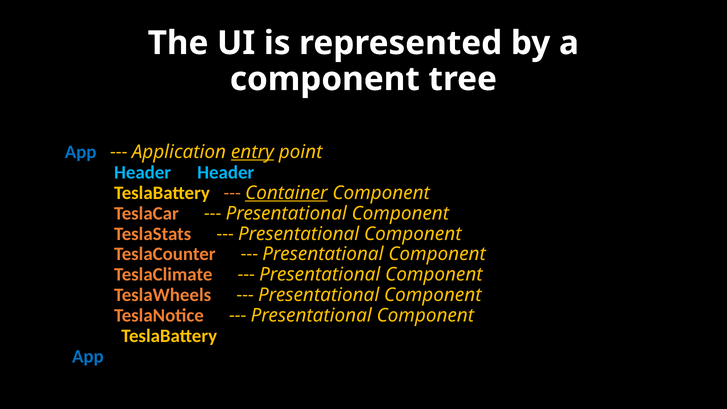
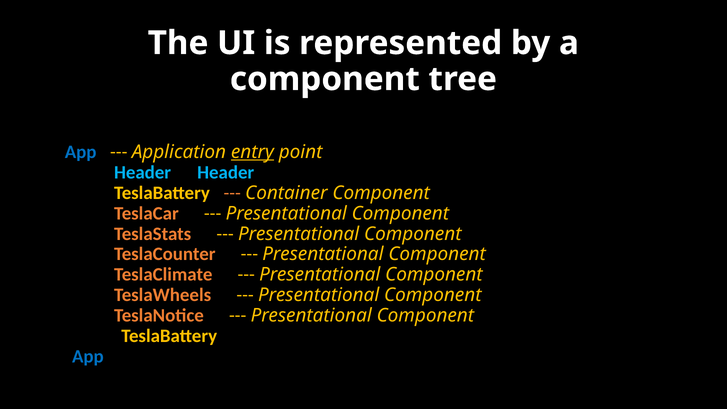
Container underline: present -> none
